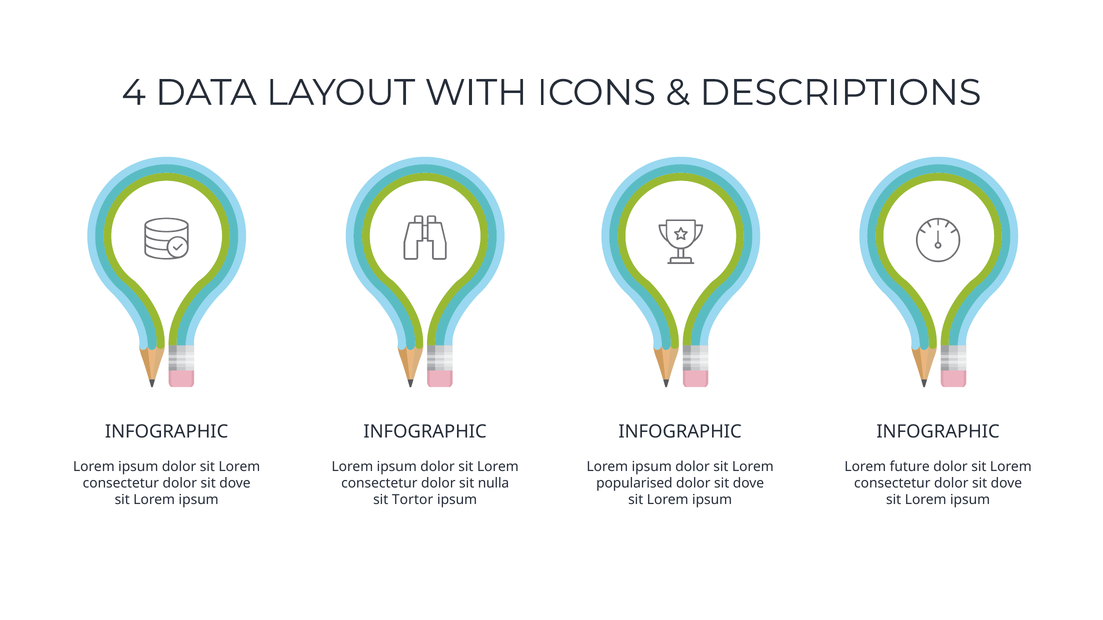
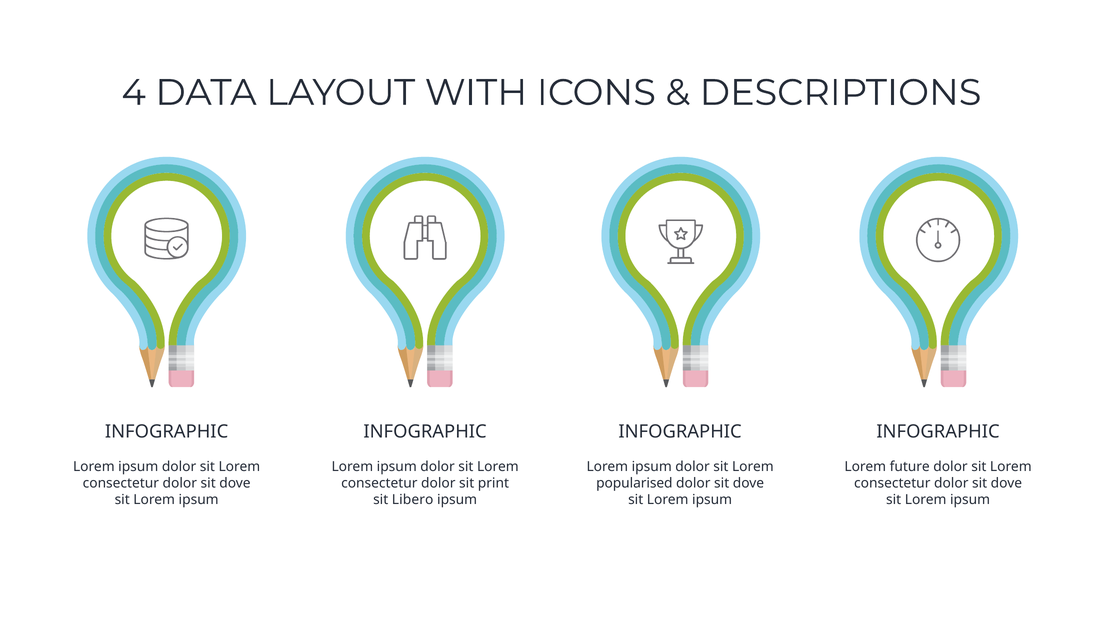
nulla: nulla -> print
Tortor: Tortor -> Libero
